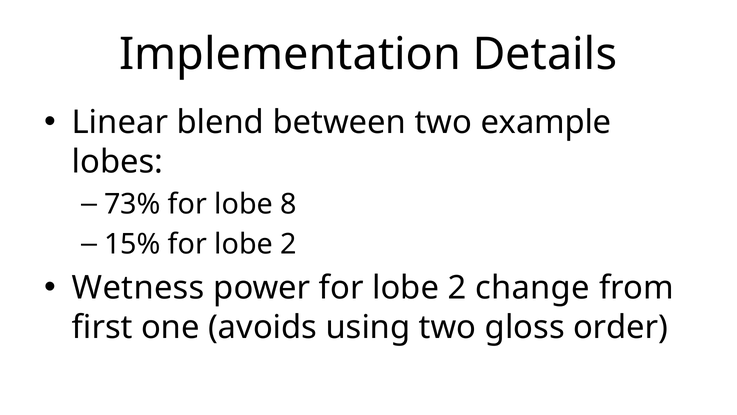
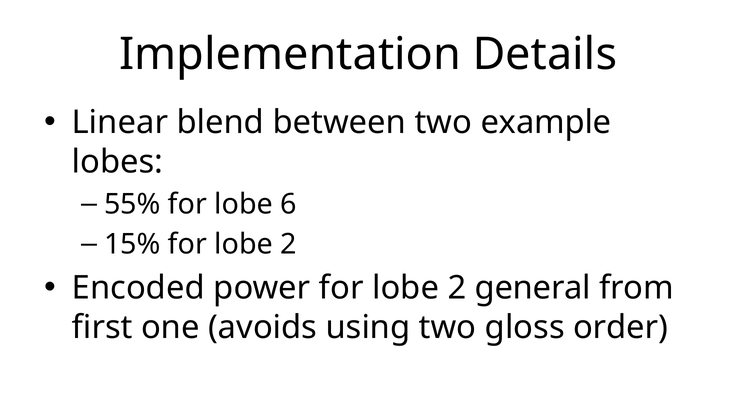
73%: 73% -> 55%
8: 8 -> 6
Wetness: Wetness -> Encoded
change: change -> general
